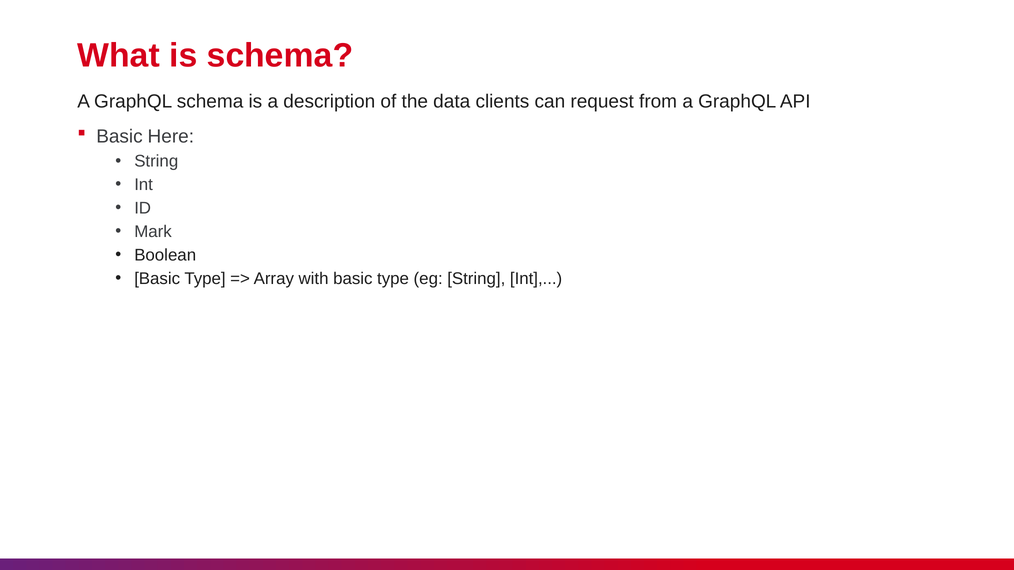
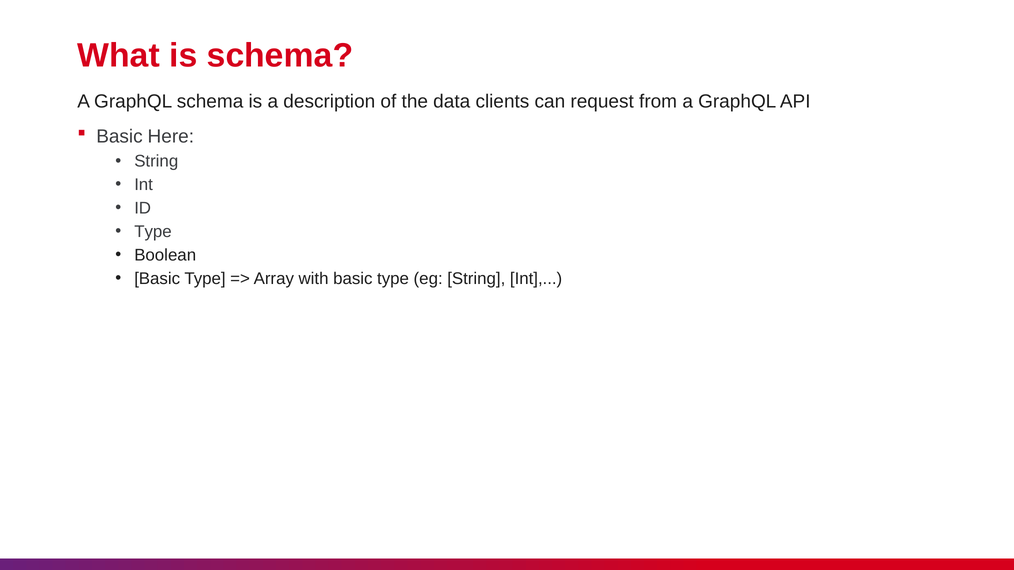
Mark at (153, 232): Mark -> Type
